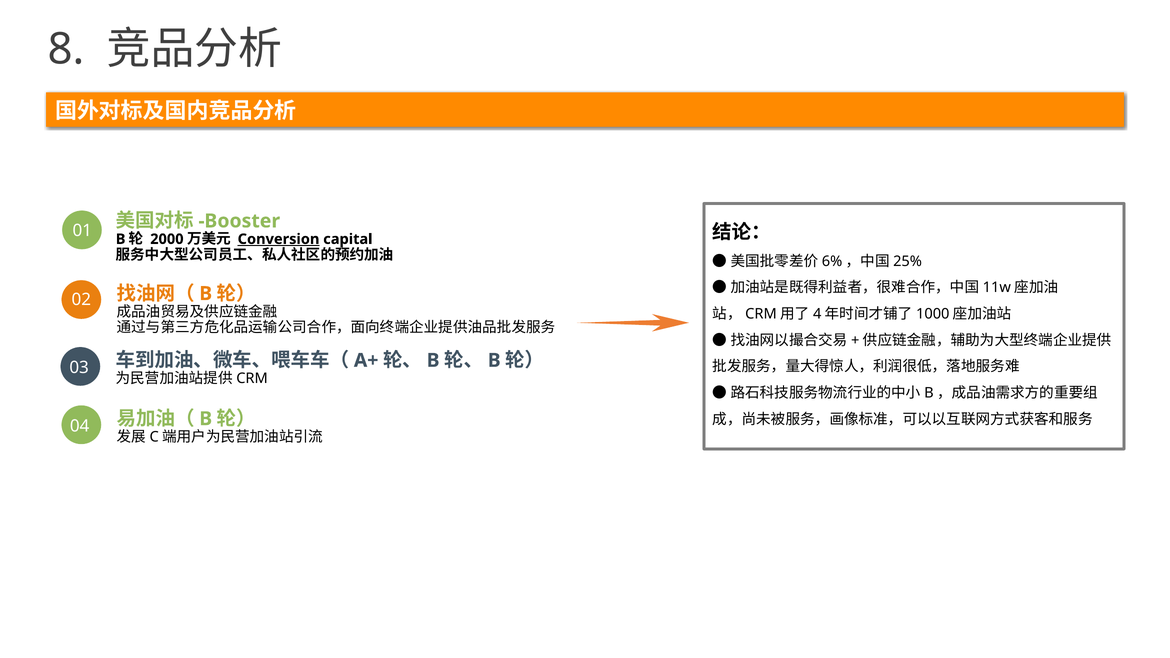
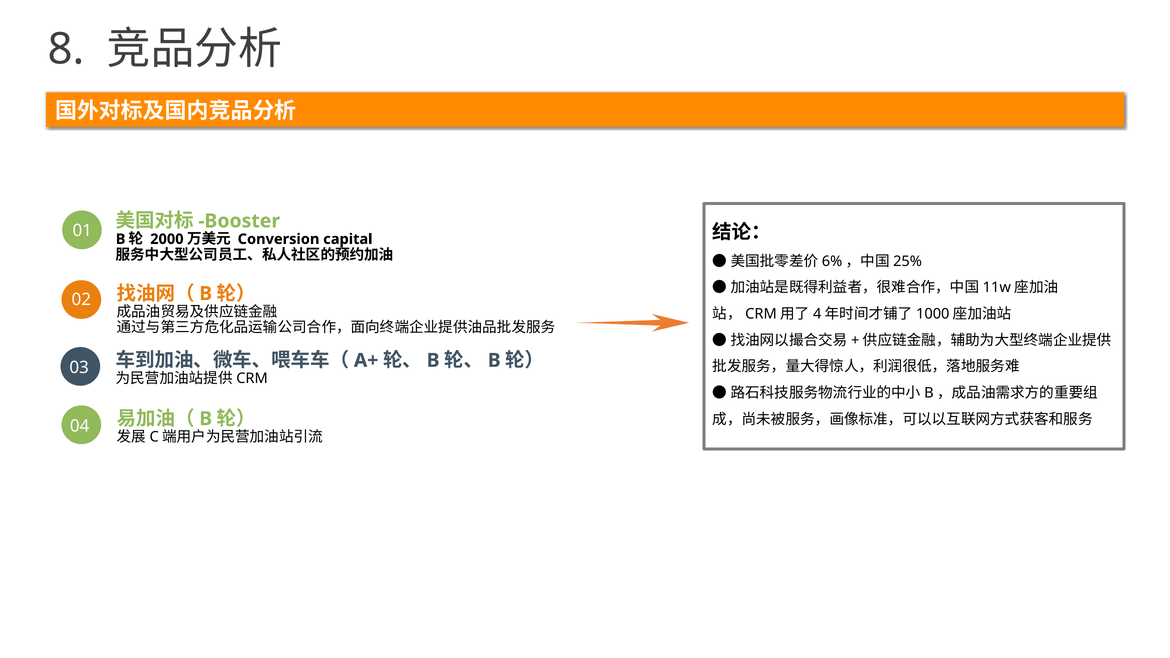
Conversion underline: present -> none
